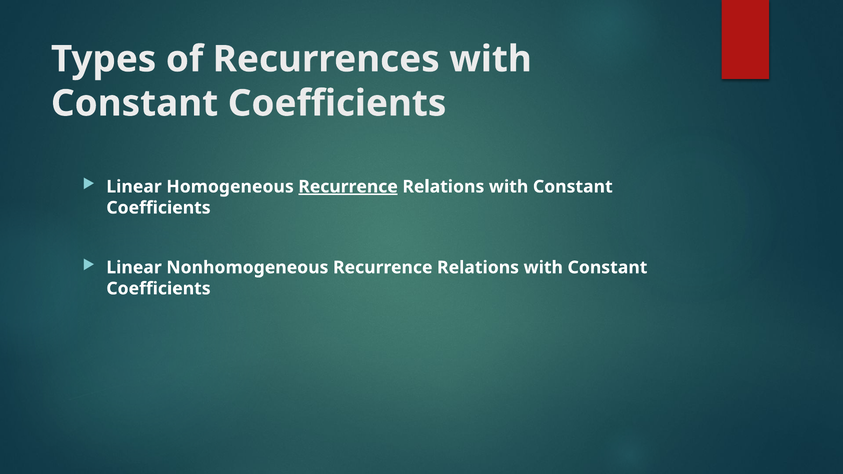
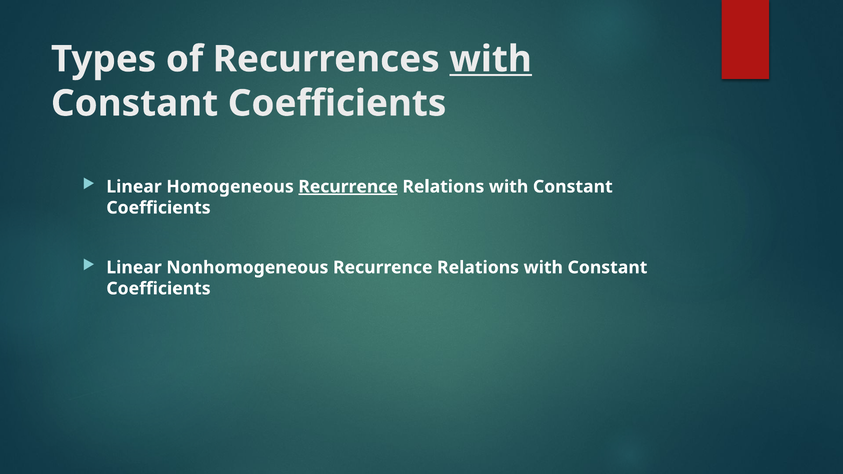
with at (491, 59) underline: none -> present
